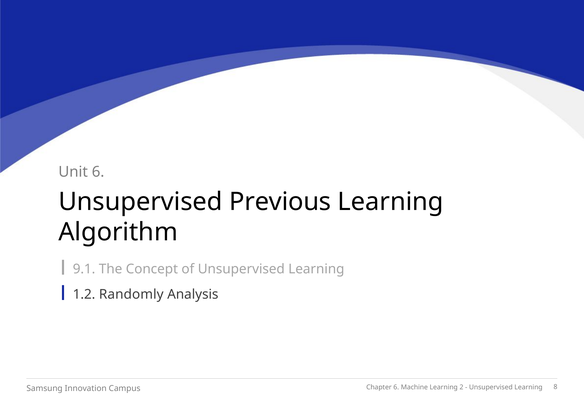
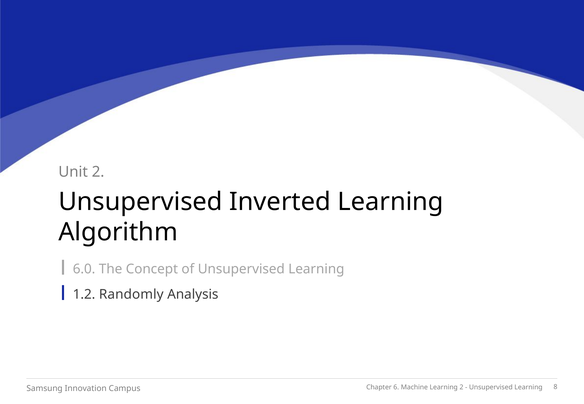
Unit 6: 6 -> 2
Previous: Previous -> Inverted
9.1: 9.1 -> 6.0
